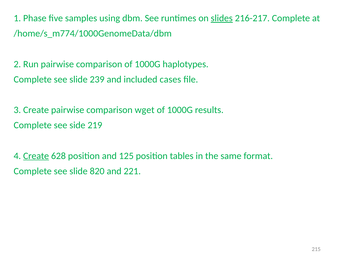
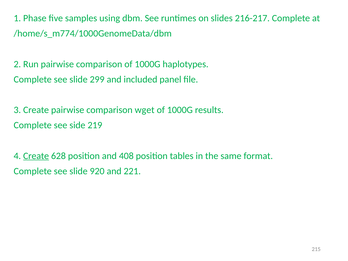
slides underline: present -> none
239: 239 -> 299
cases: cases -> panel
125: 125 -> 408
820: 820 -> 920
